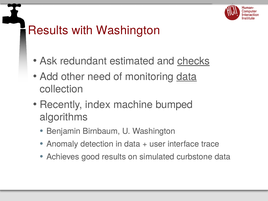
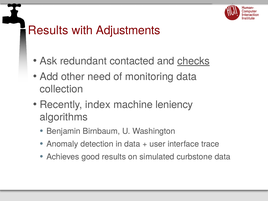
with Washington: Washington -> Adjustments
estimated: estimated -> contacted
data at (187, 77) underline: present -> none
bumped: bumped -> leniency
